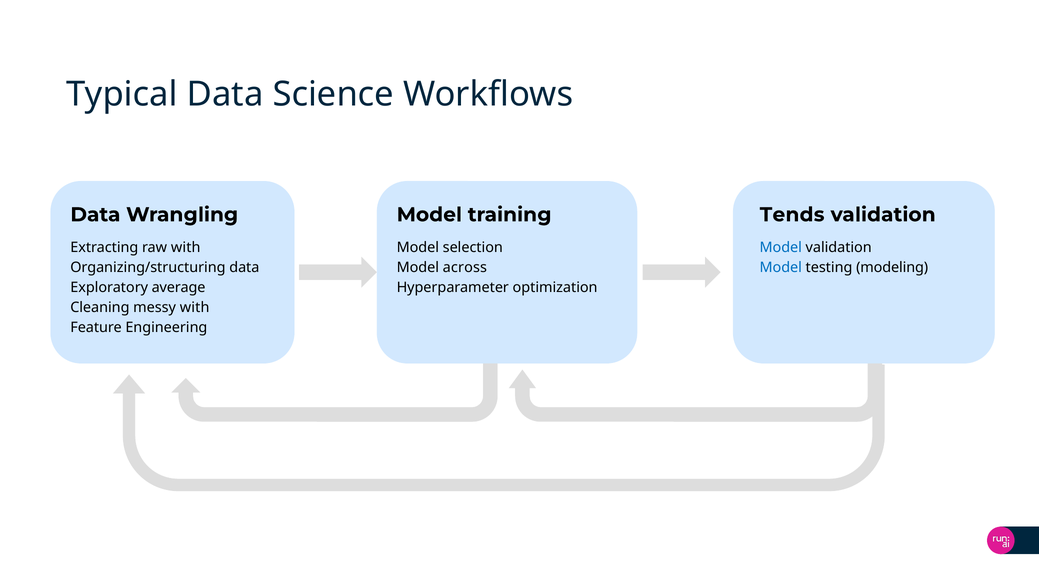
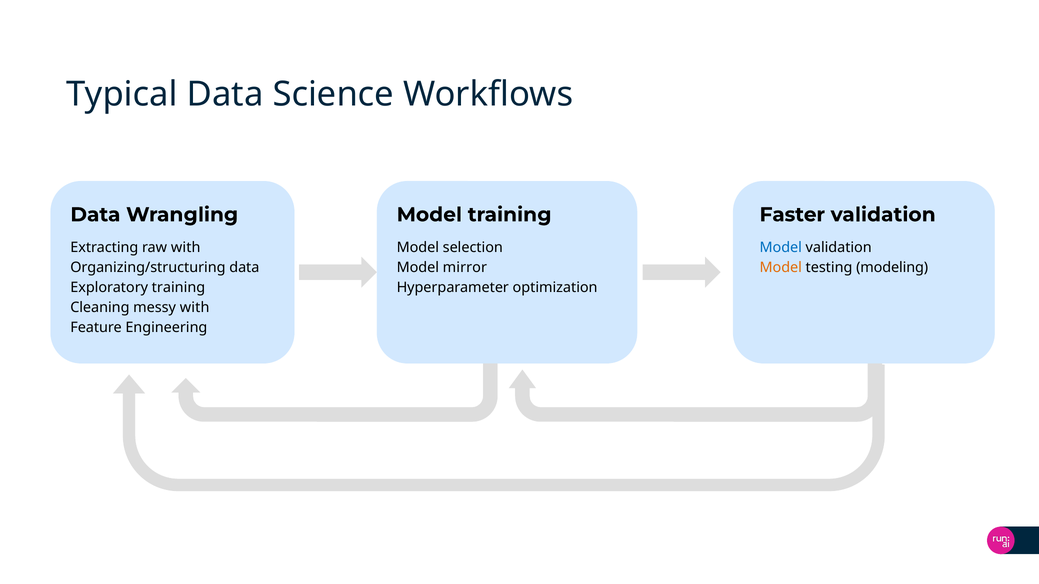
Tends: Tends -> Faster
across: across -> mirror
Model at (781, 268) colour: blue -> orange
Exploratory average: average -> training
